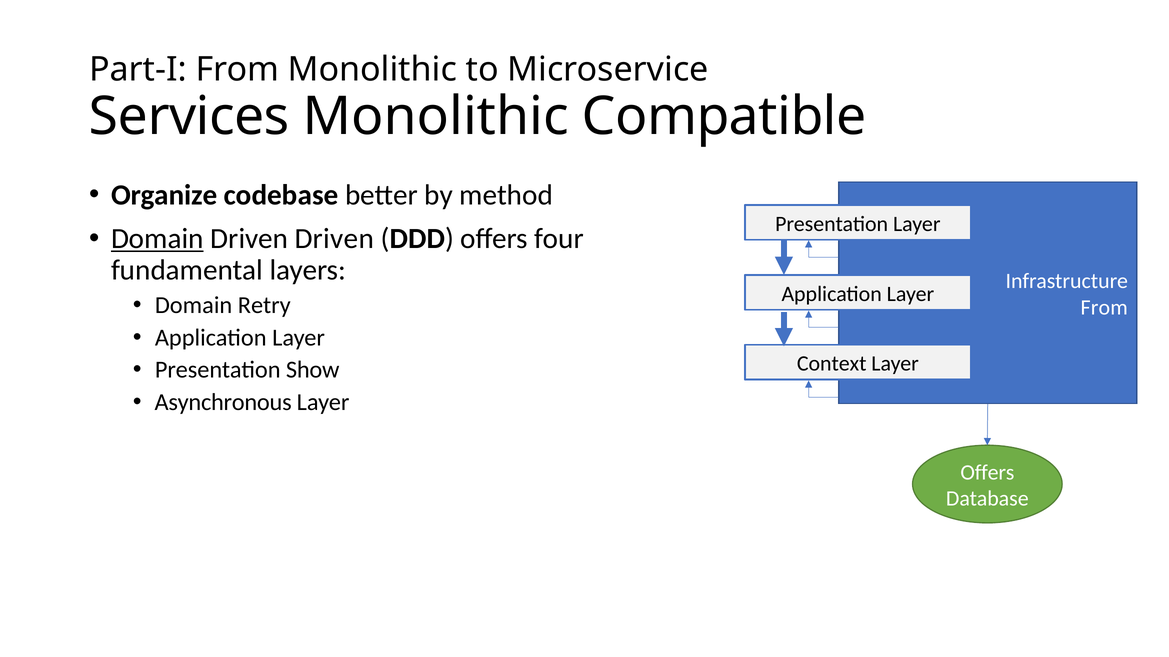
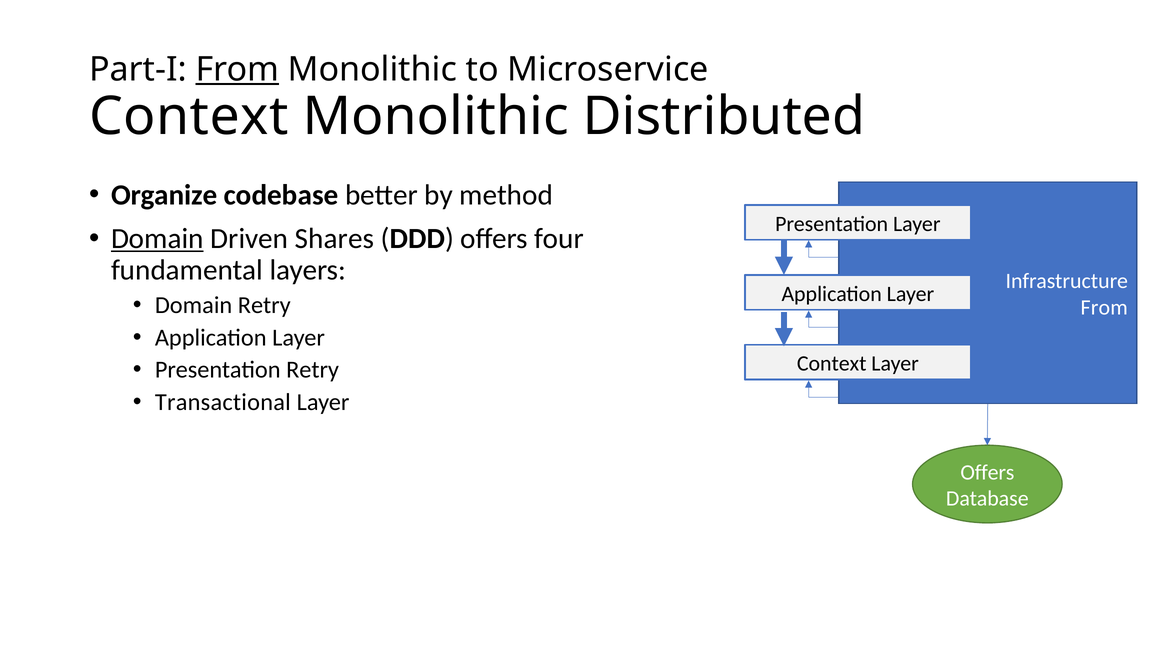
From at (237, 69) underline: none -> present
Services at (189, 117): Services -> Context
Compatible: Compatible -> Distributed
Driven Driven: Driven -> Shares
Presentation Show: Show -> Retry
Asynchronous: Asynchronous -> Transactional
